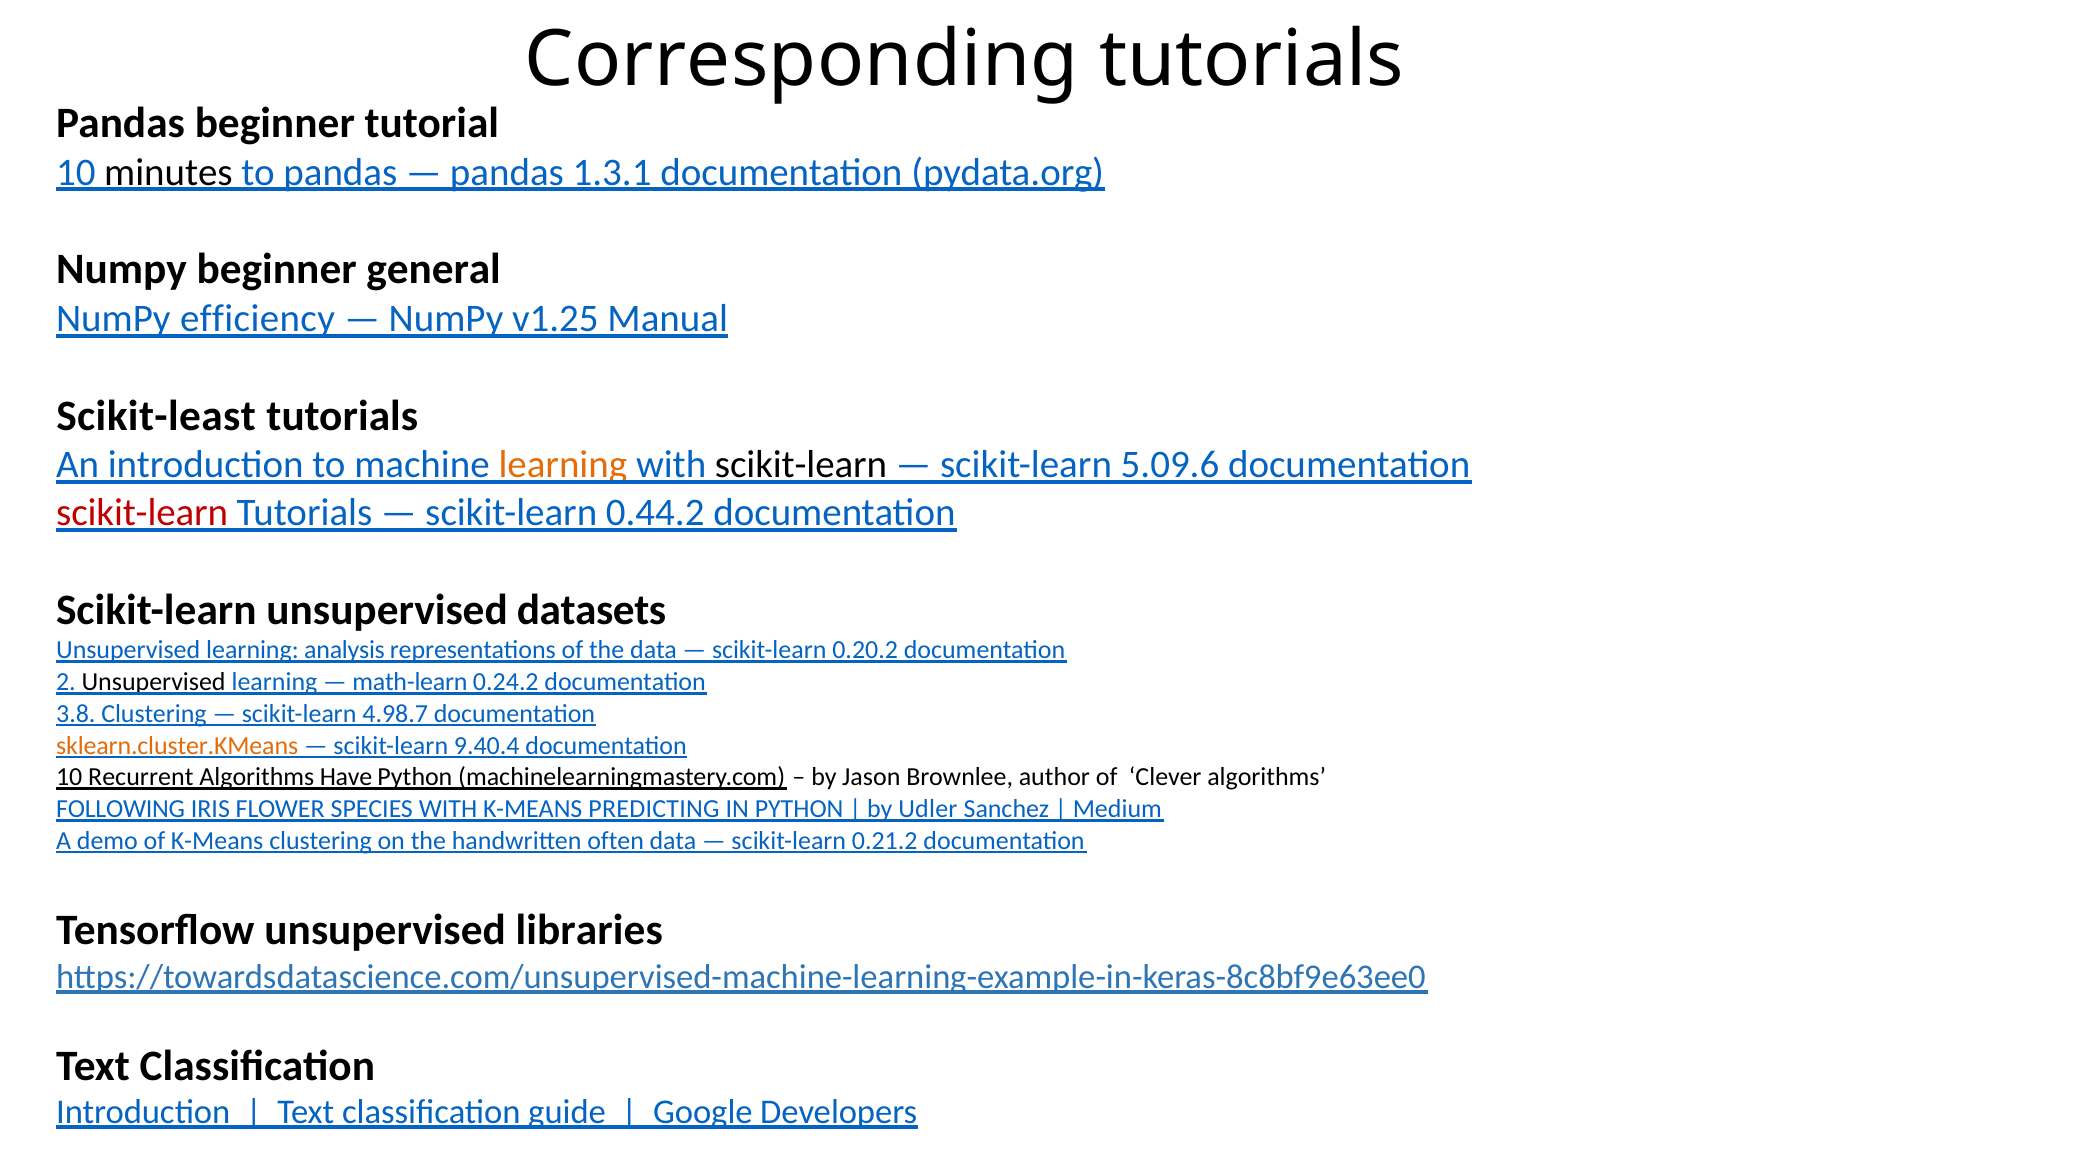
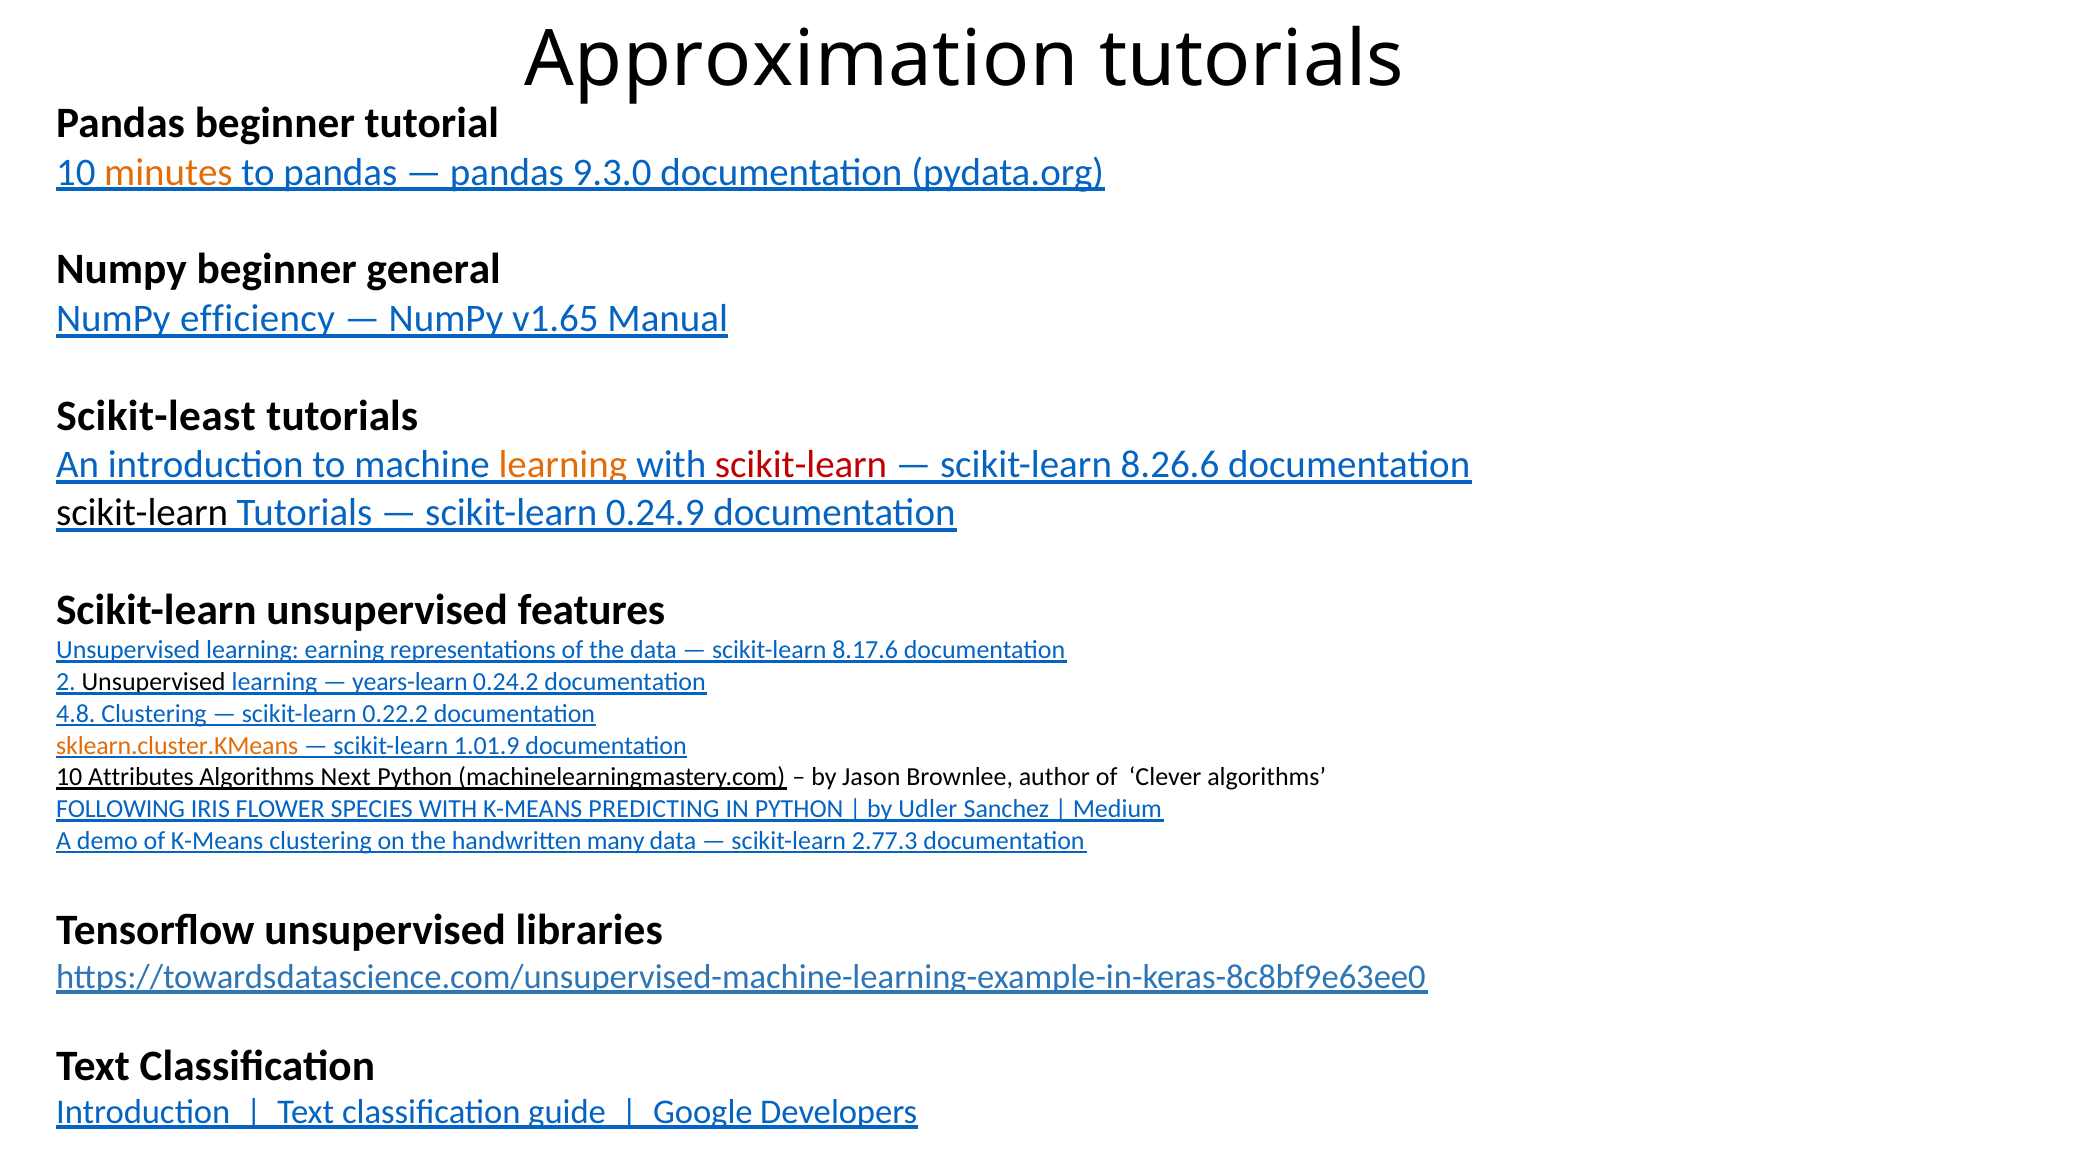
Corresponding: Corresponding -> Approximation
minutes colour: black -> orange
1.3.1: 1.3.1 -> 9.3.0
v1.25: v1.25 -> v1.65
scikit-learn at (801, 465) colour: black -> red
5.09.6: 5.09.6 -> 8.26.6
scikit-learn at (142, 512) colour: red -> black
0.44.2: 0.44.2 -> 0.24.9
datasets: datasets -> features
analysis: analysis -> earning
0.20.2: 0.20.2 -> 8.17.6
math-learn: math-learn -> years-learn
3.8: 3.8 -> 4.8
4.98.7: 4.98.7 -> 0.22.2
9.40.4: 9.40.4 -> 1.01.9
Recurrent: Recurrent -> Attributes
Have: Have -> Next
often: often -> many
0.21.2: 0.21.2 -> 2.77.3
